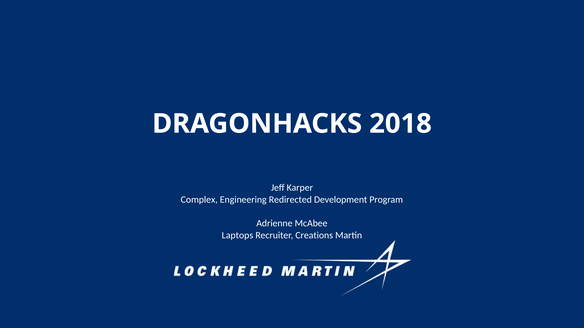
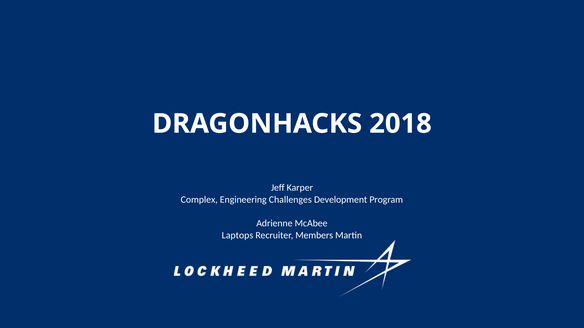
Redirected: Redirected -> Challenges
Creations: Creations -> Members
